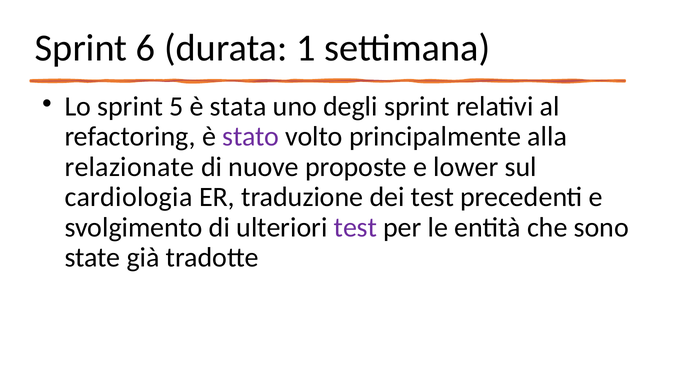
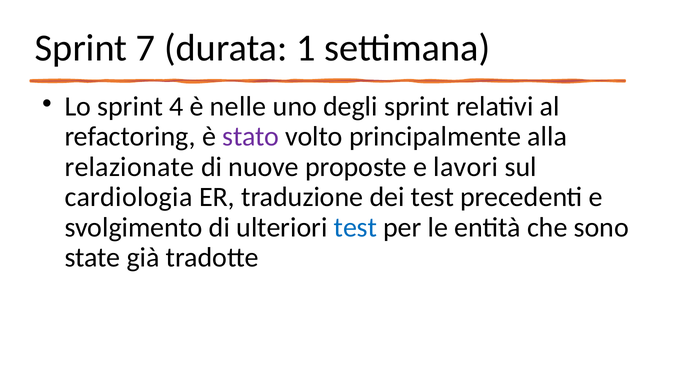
6: 6 -> 7
5: 5 -> 4
stata: stata -> nelle
lower: lower -> lavori
test at (355, 227) colour: purple -> blue
